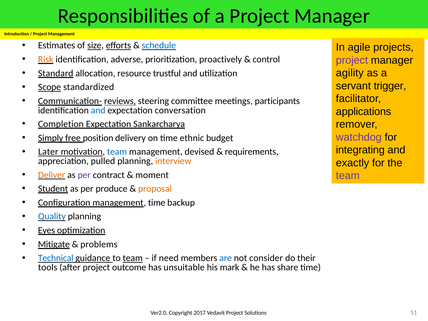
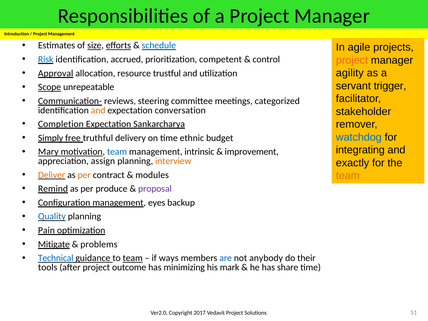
Risk colour: orange -> blue
adverse: adverse -> accrued
proactively: proactively -> competent
project at (352, 60) colour: purple -> orange
Standard: Standard -> Approval
standardized: standardized -> unrepeatable
reviews underline: present -> none
participants: participants -> categorized
and at (98, 110) colour: blue -> orange
applications: applications -> stakeholder
watchdog colour: purple -> blue
position: position -> truthful
Later: Later -> Mary
devised: devised -> intrinsic
requirements: requirements -> improvement
pulled: pulled -> assign
per at (84, 175) colour: purple -> orange
moment: moment -> modules
team at (348, 176) colour: purple -> orange
Student: Student -> Remind
proposal colour: orange -> purple
management time: time -> eyes
Eyes: Eyes -> Pain
need: need -> ways
consider: consider -> anybody
unsuitable: unsuitable -> minimizing
